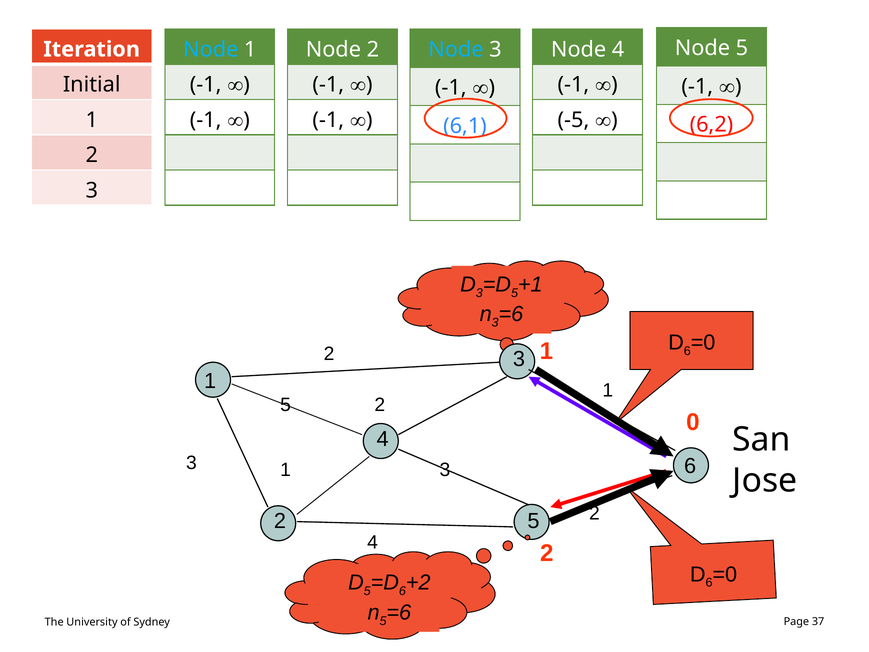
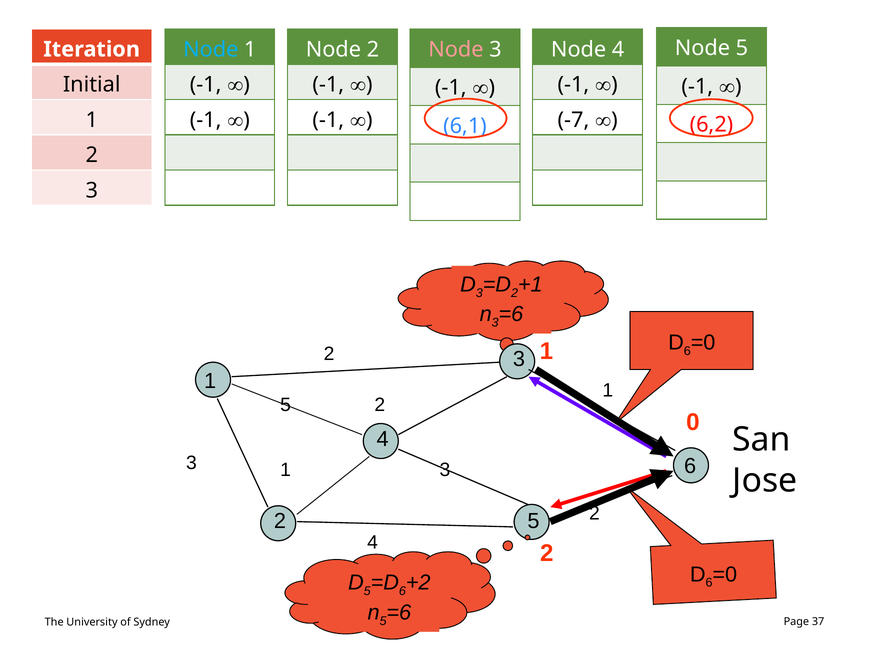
Node at (456, 49) colour: light blue -> pink
-5: -5 -> -7
5 at (515, 293): 5 -> 2
